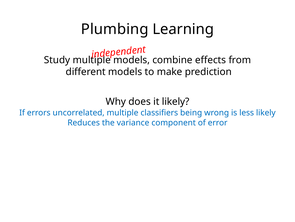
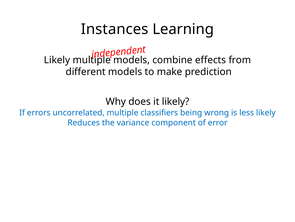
Plumbing: Plumbing -> Instances
Study at (57, 60): Study -> Likely
